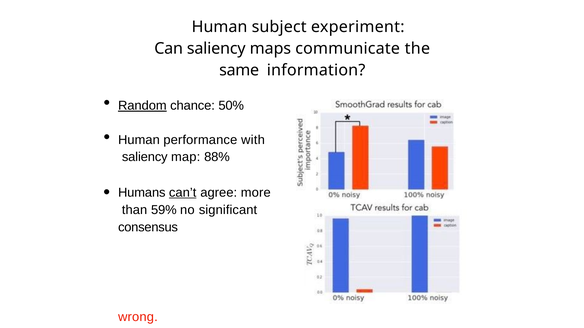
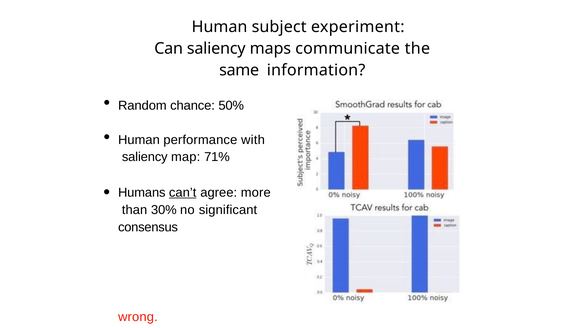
Random underline: present -> none
88%: 88% -> 71%
59%: 59% -> 30%
